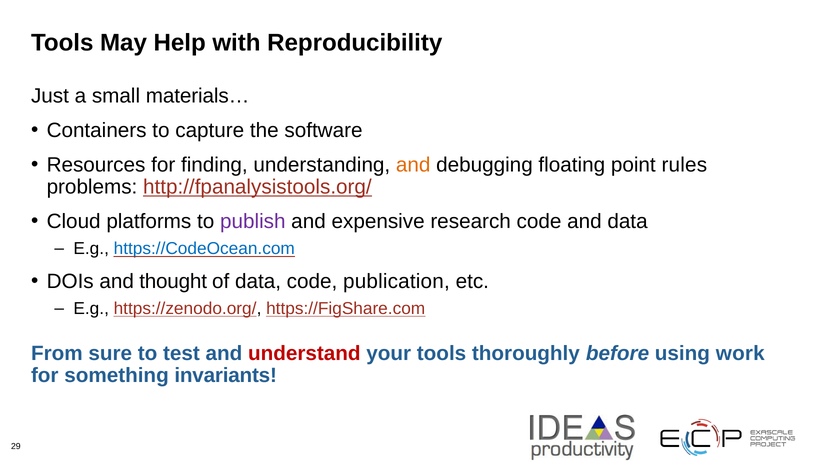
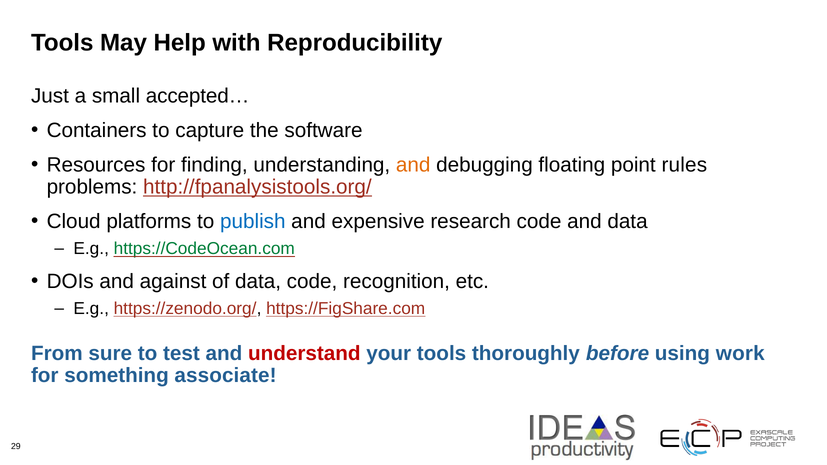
materials…: materials… -> accepted…
publish colour: purple -> blue
https://CodeOcean.com colour: blue -> green
thought: thought -> against
publication: publication -> recognition
invariants: invariants -> associate
